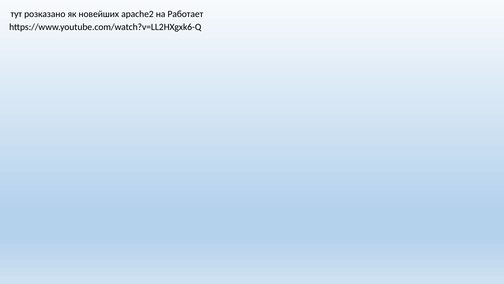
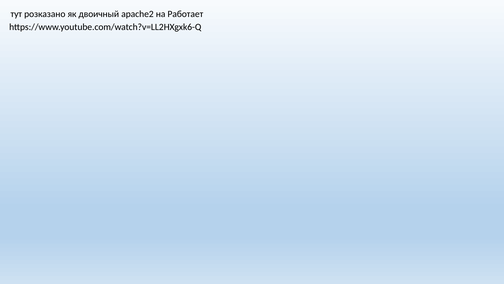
новейших: новейших -> двоичный
